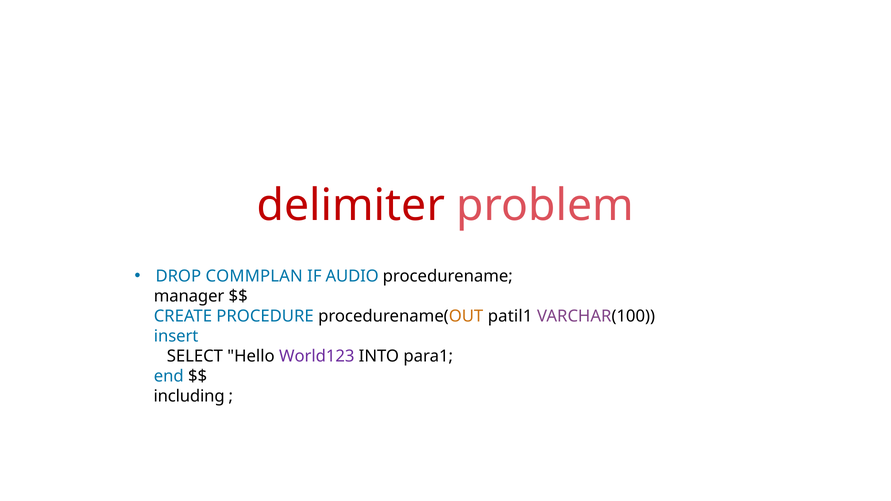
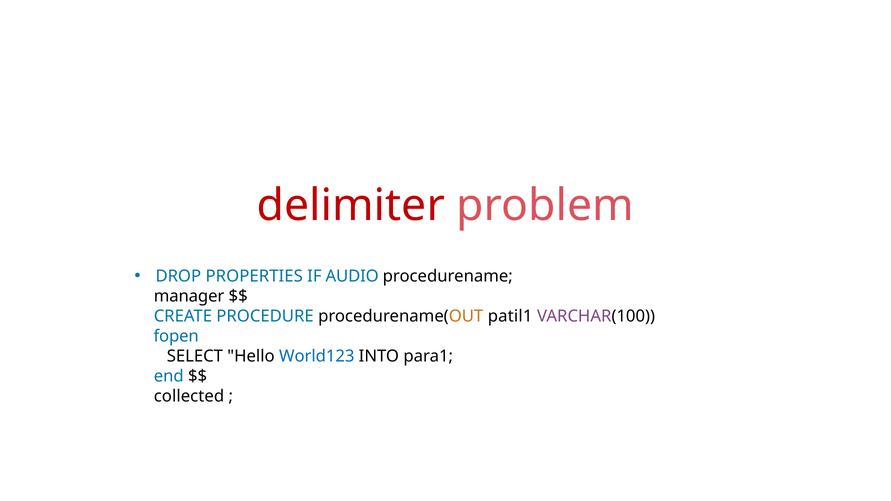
COMMPLAN: COMMPLAN -> PROPERTIES
insert: insert -> fopen
World123 colour: purple -> blue
including: including -> collected
